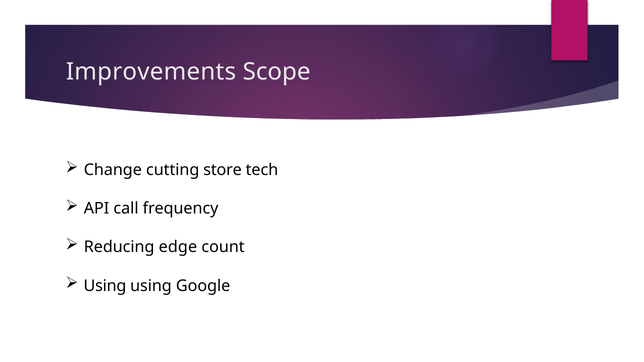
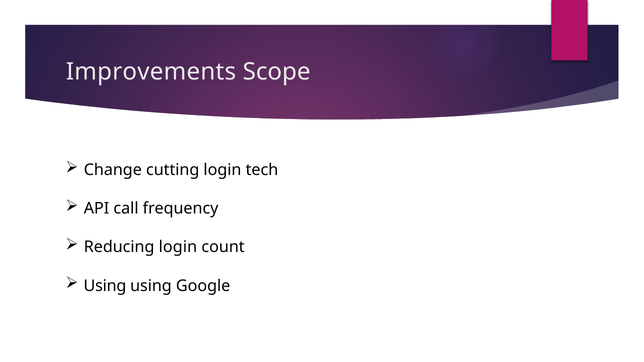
cutting store: store -> login
Reducing edge: edge -> login
